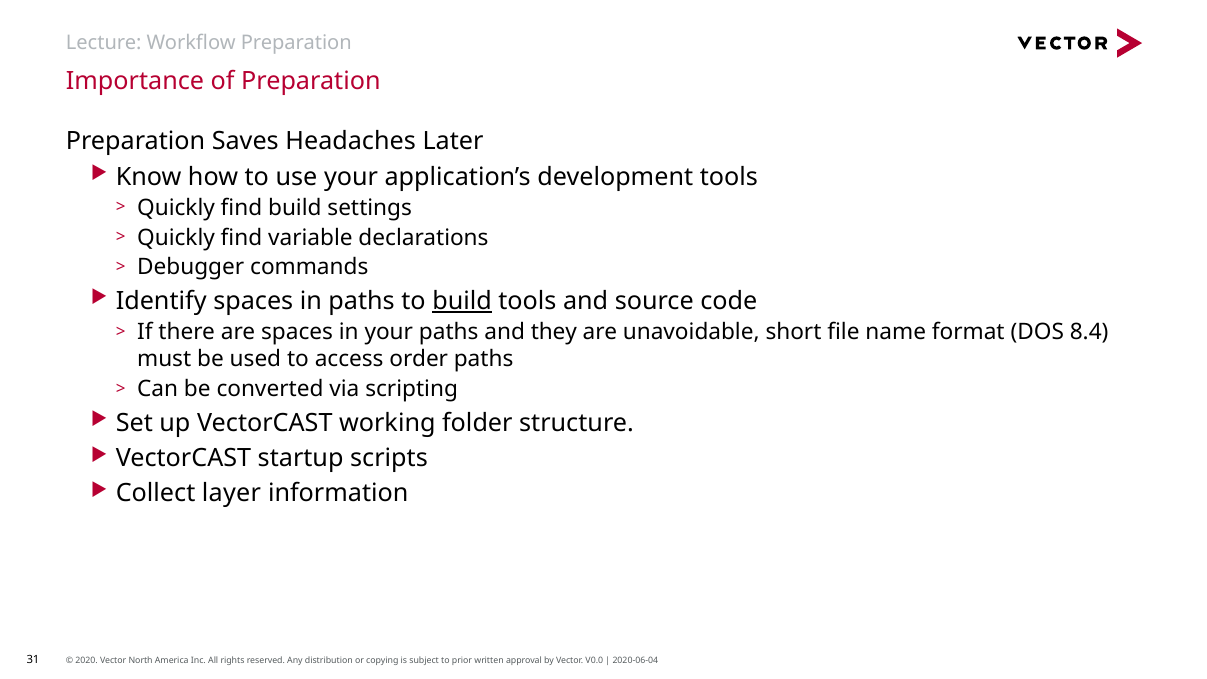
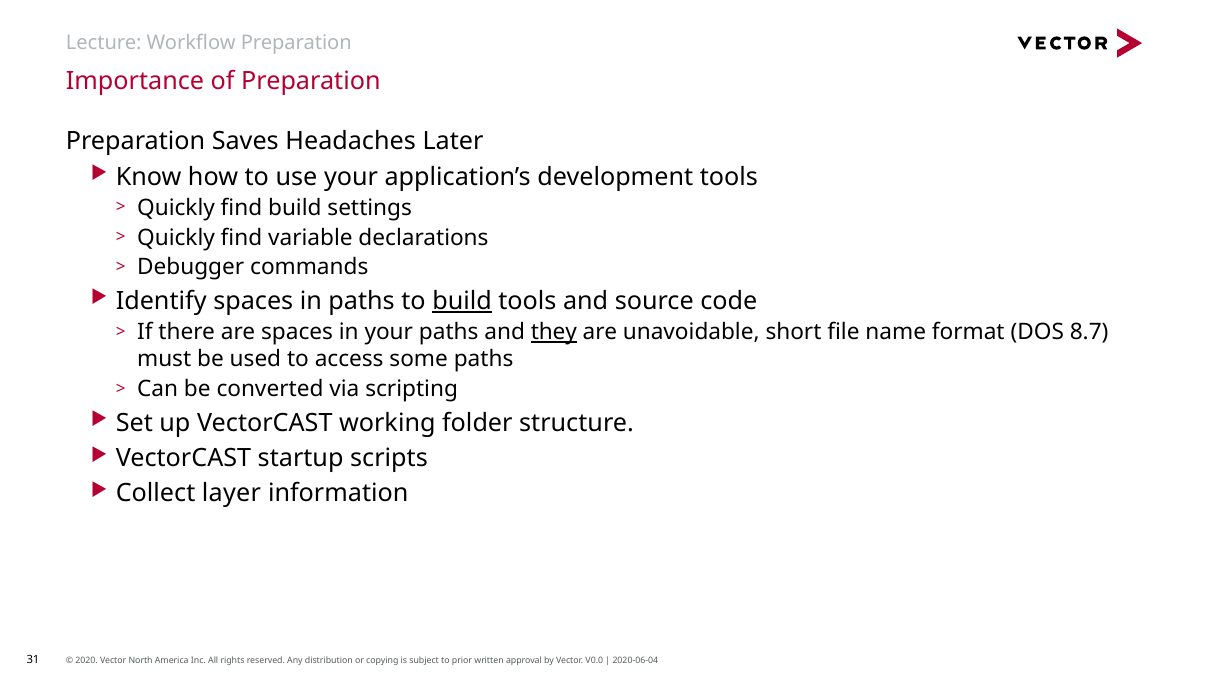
they underline: none -> present
8.4: 8.4 -> 8.7
order: order -> some
